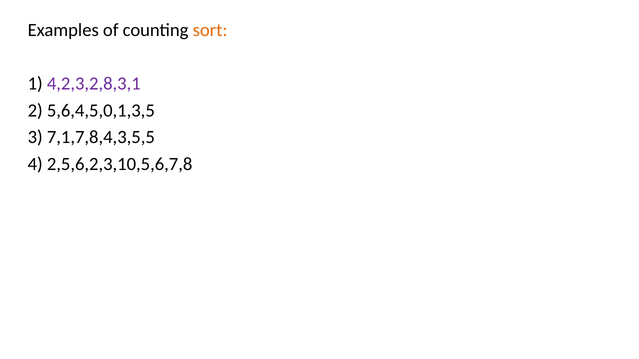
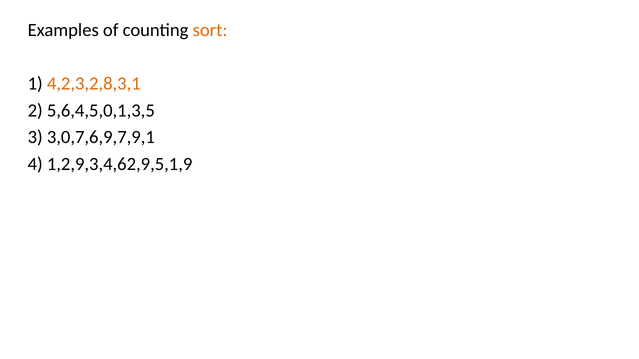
4,2,3,2,8,3,1 colour: purple -> orange
7,1,7,8,4,3,5,5: 7,1,7,8,4,3,5,5 -> 3,0,7,6,9,7,9,1
2,5,6,2,3,10,5,6,7,8: 2,5,6,2,3,10,5,6,7,8 -> 1,2,9,3,4,62,9,5,1,9
